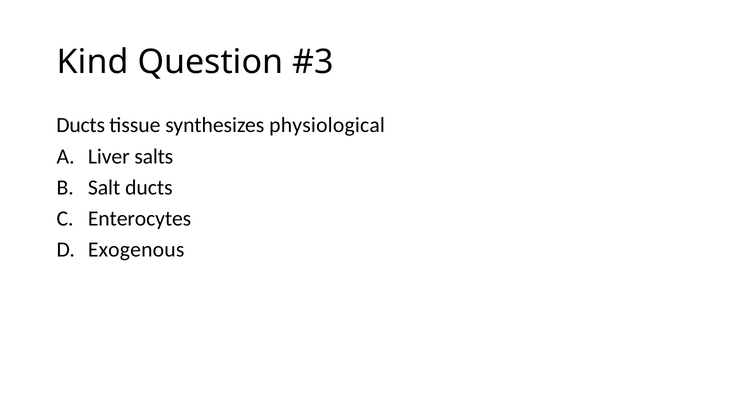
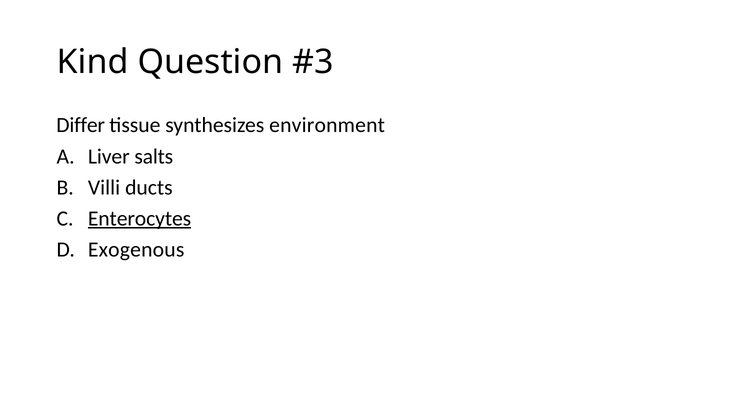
Ducts at (81, 125): Ducts -> Differ
physiological: physiological -> environment
Salt: Salt -> Villi
Enterocytes underline: none -> present
